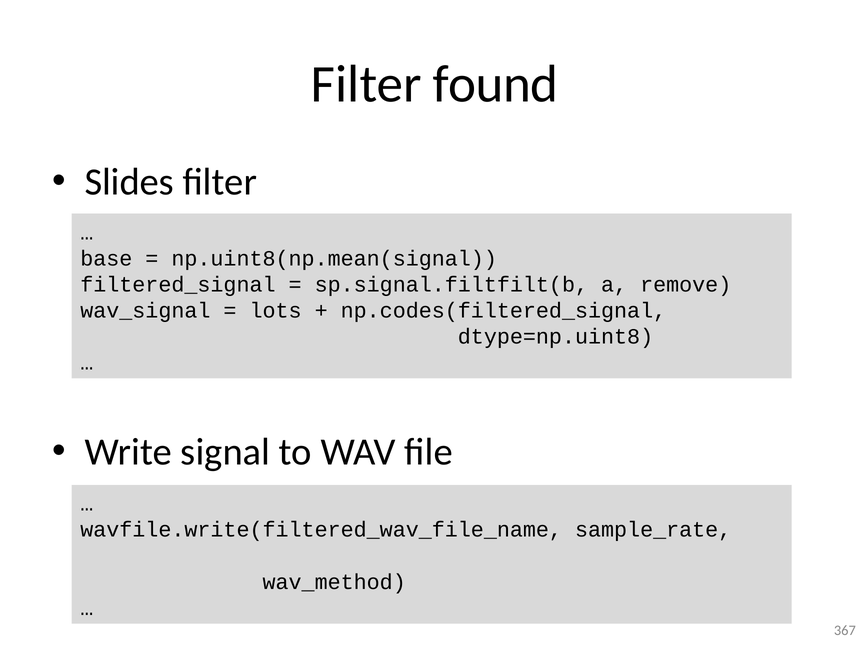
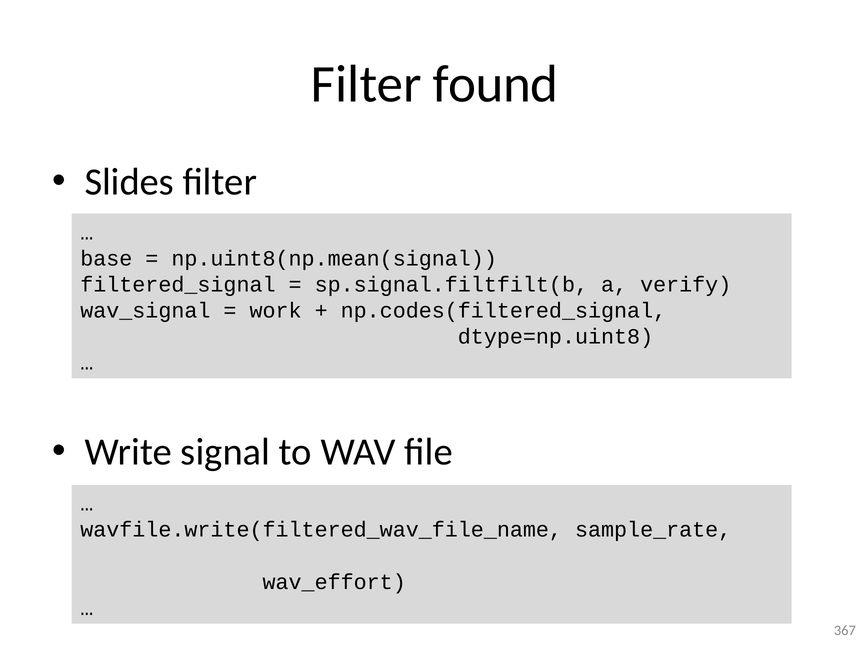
remove: remove -> verify
lots: lots -> work
wav_method: wav_method -> wav_effort
